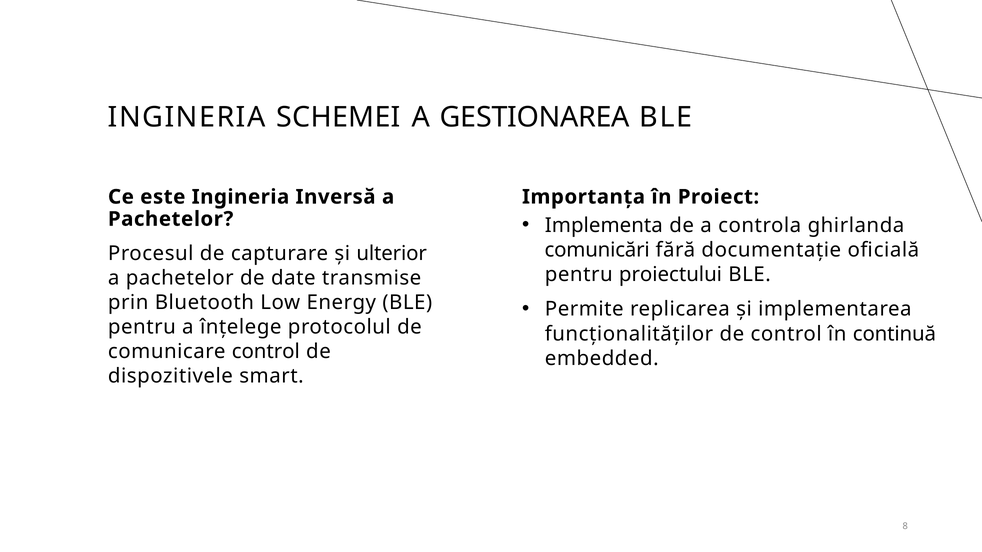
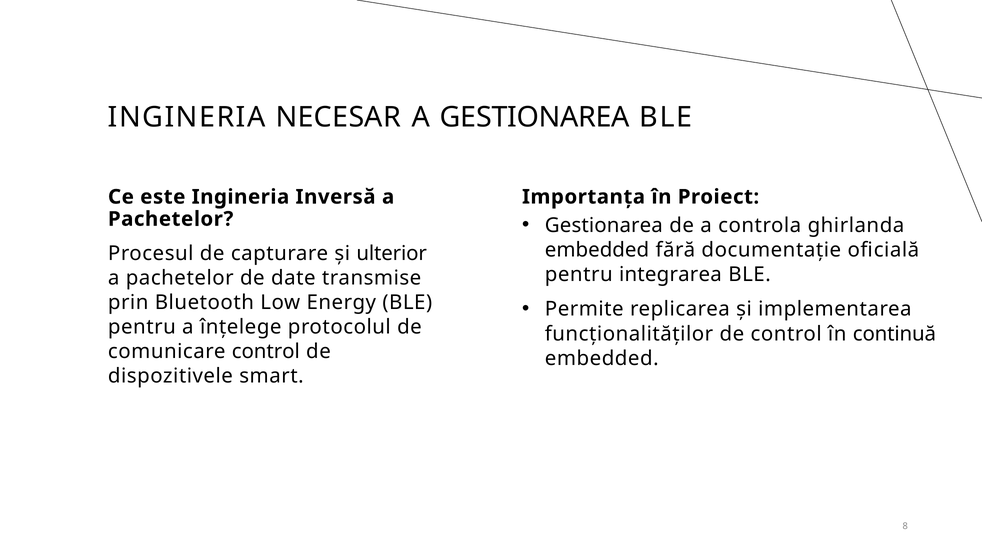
SCHEMEI: SCHEMEI -> NECESAR
Implementa at (604, 225): Implementa -> Gestionarea
comunicări at (597, 250): comunicări -> embedded
proiectului: proiectului -> integrarea
